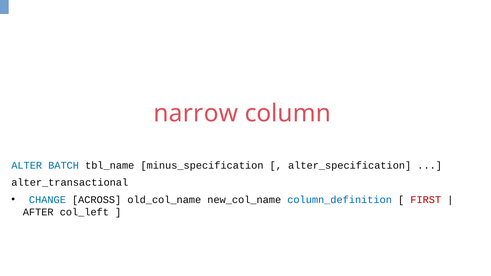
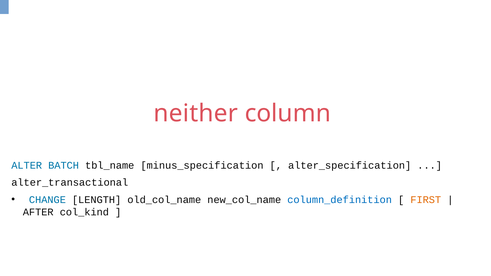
narrow: narrow -> neither
ACROSS: ACROSS -> LENGTH
FIRST colour: red -> orange
col_left: col_left -> col_kind
